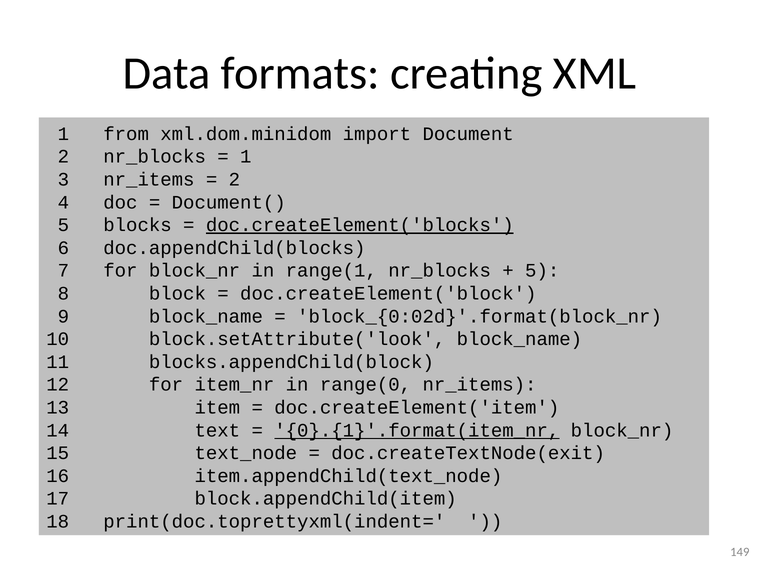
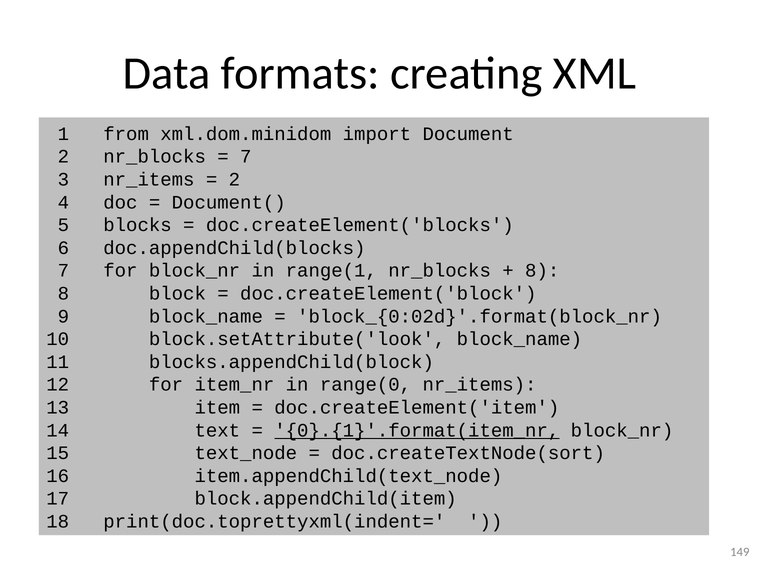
1 at (246, 157): 1 -> 7
doc.createElement('blocks underline: present -> none
5 at (542, 271): 5 -> 8
doc.createTextNode(exit: doc.createTextNode(exit -> doc.createTextNode(sort
